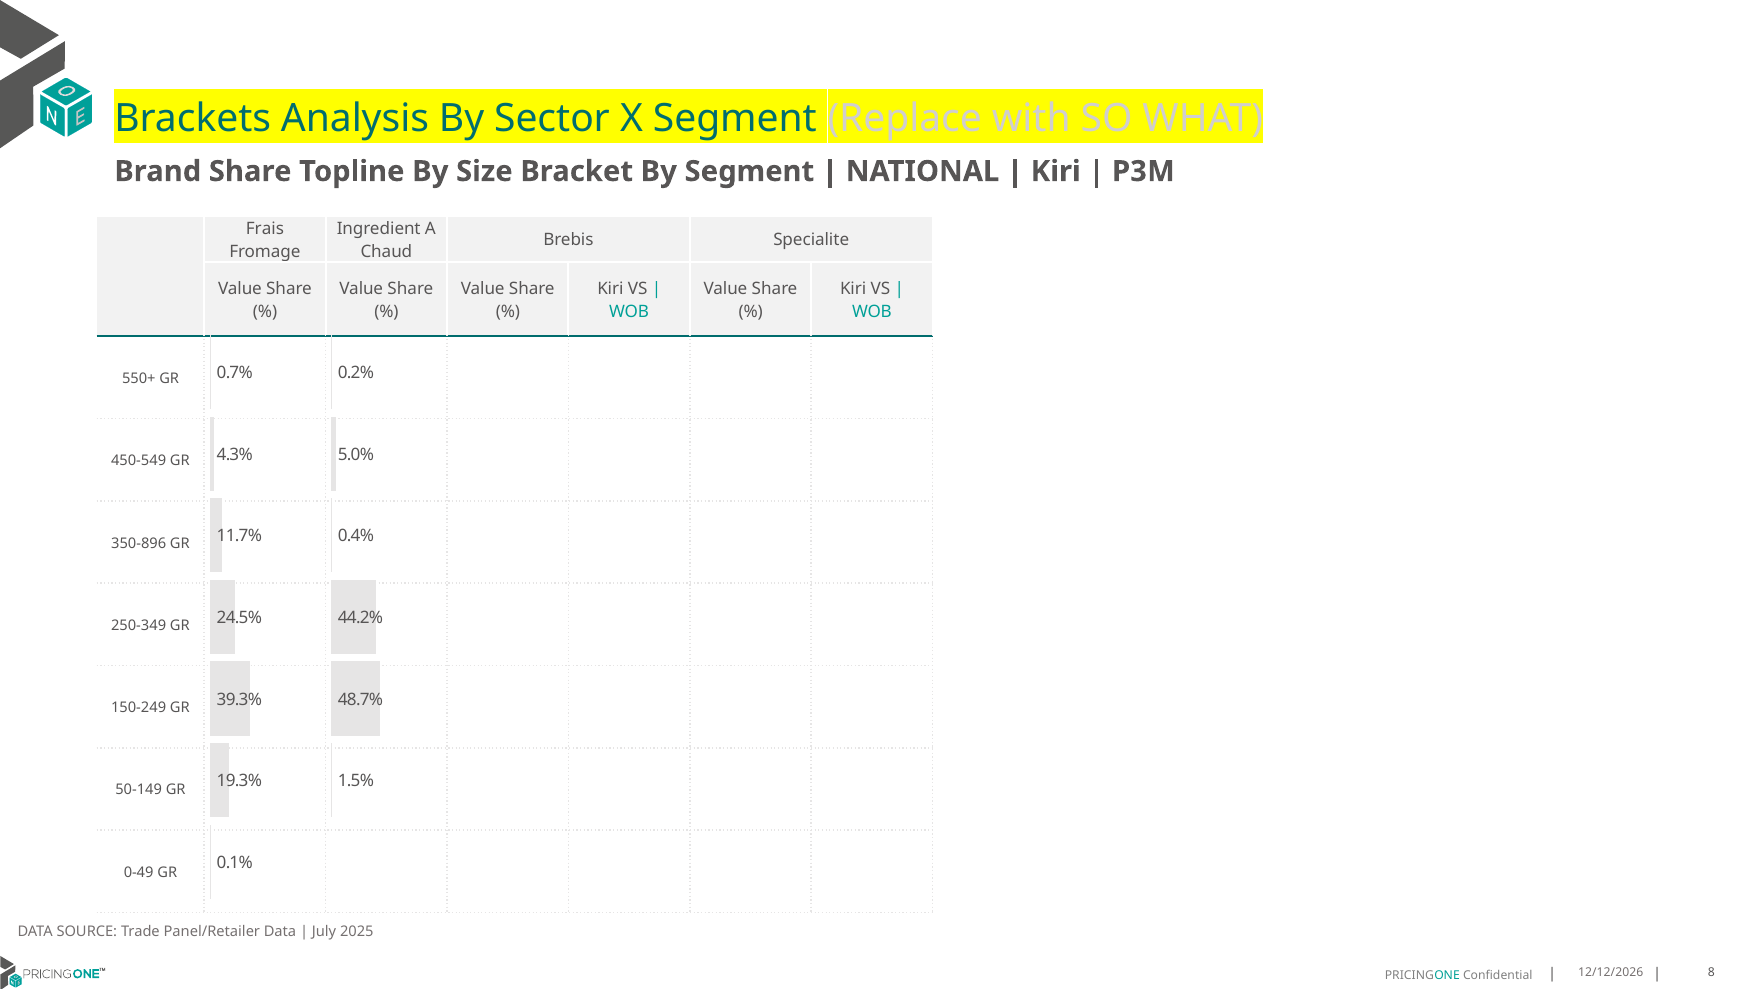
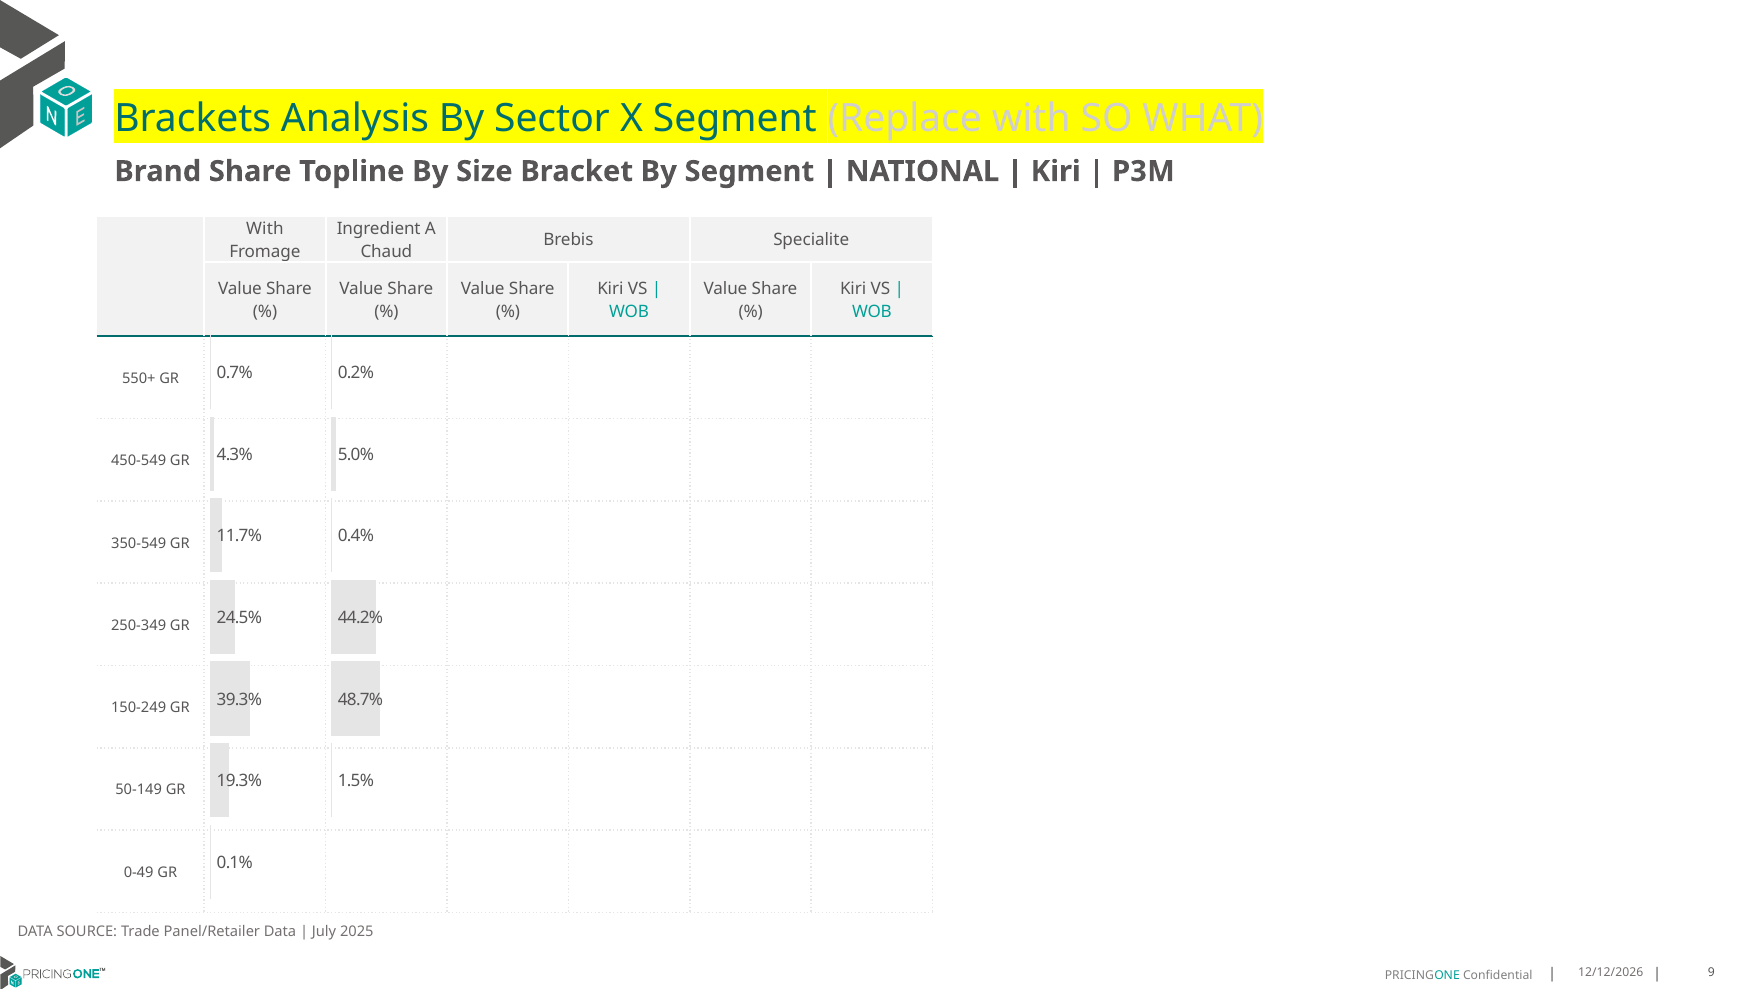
Frais at (265, 229): Frais -> With
350-896: 350-896 -> 350-549
8: 8 -> 9
